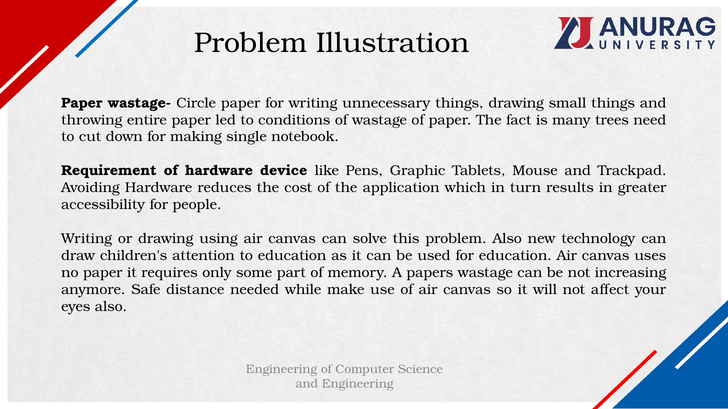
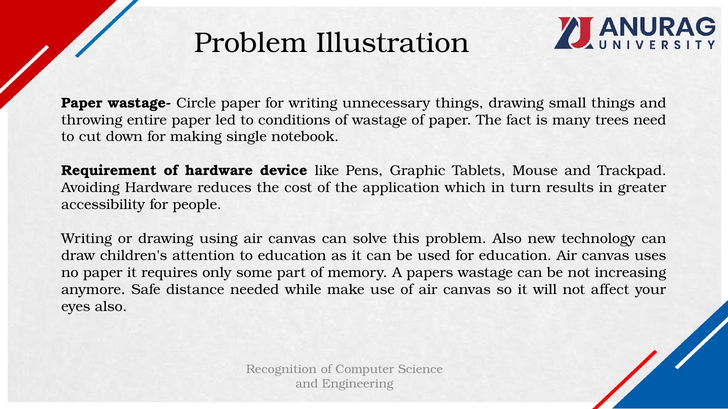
Engineering at (281, 370): Engineering -> Recognition
